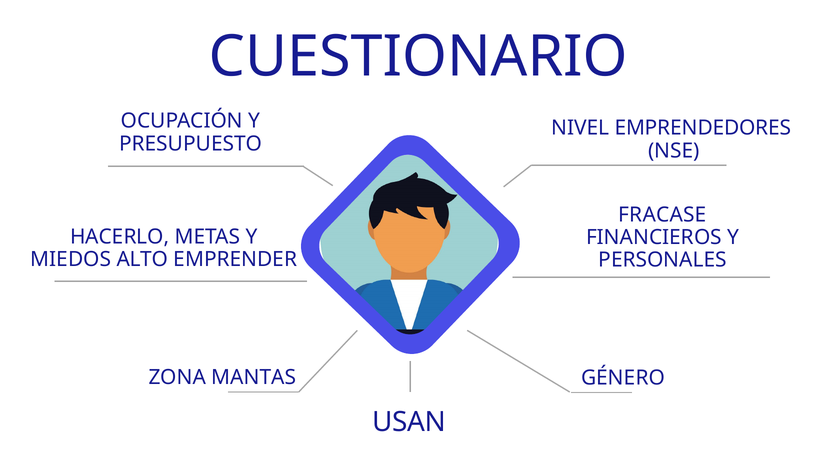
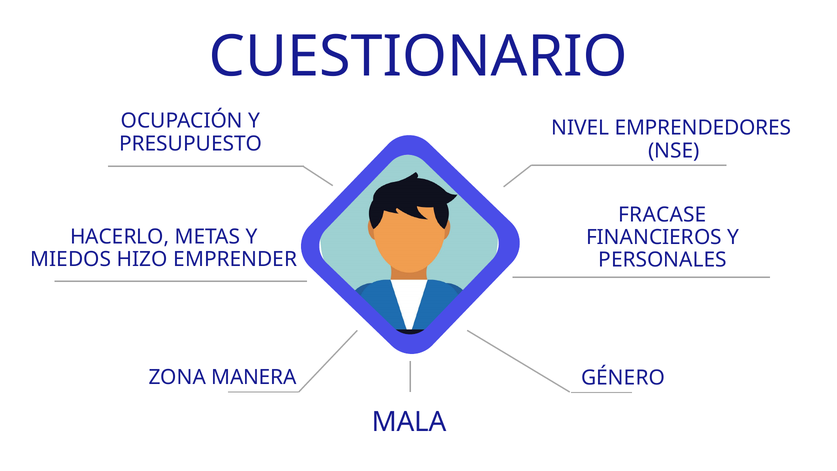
ALTO: ALTO -> HIZO
MANTAS: MANTAS -> MANERA
USAN: USAN -> MALA
